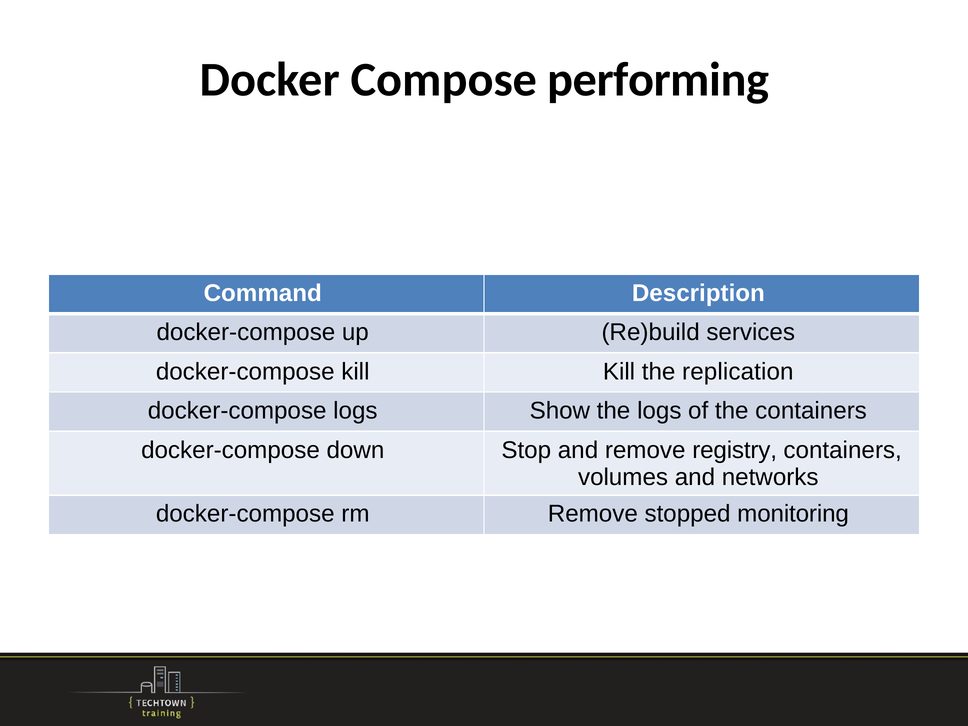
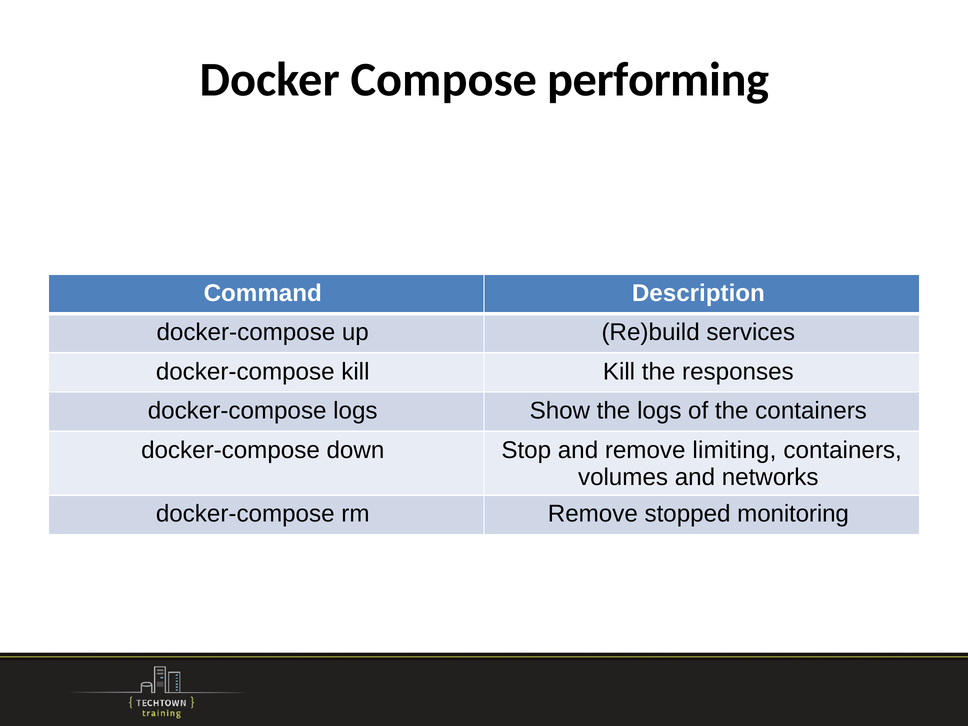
replication: replication -> responses
registry: registry -> limiting
